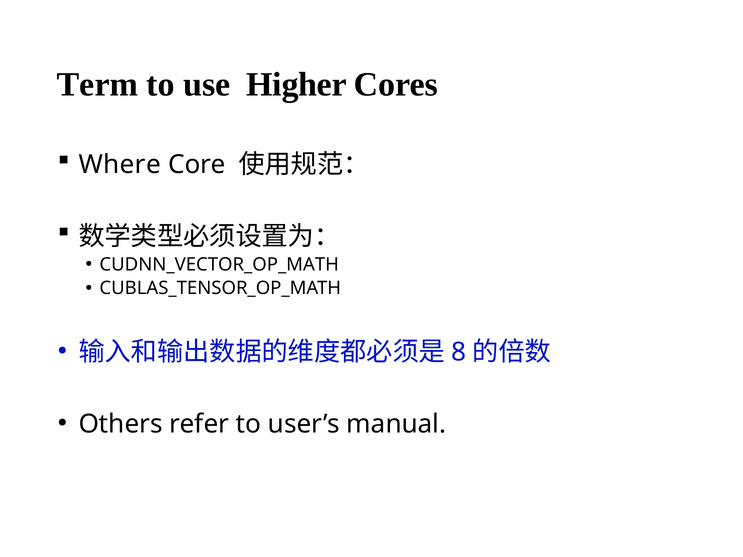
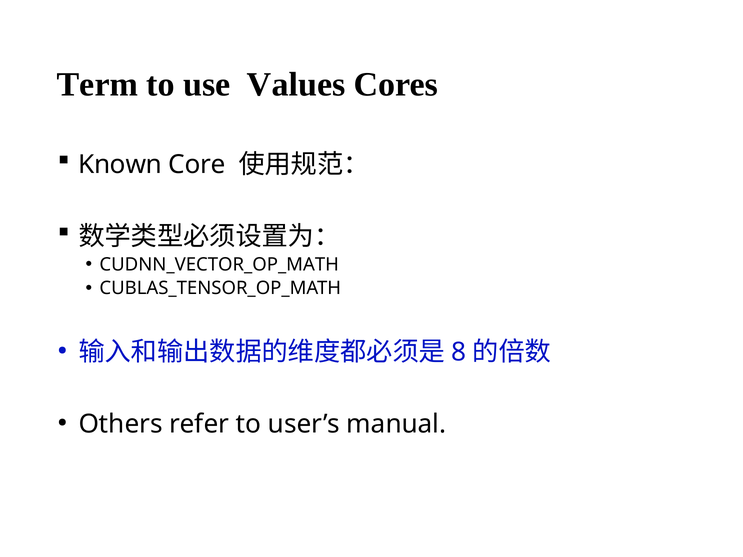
Higher: Higher -> Values
Where: Where -> Known
